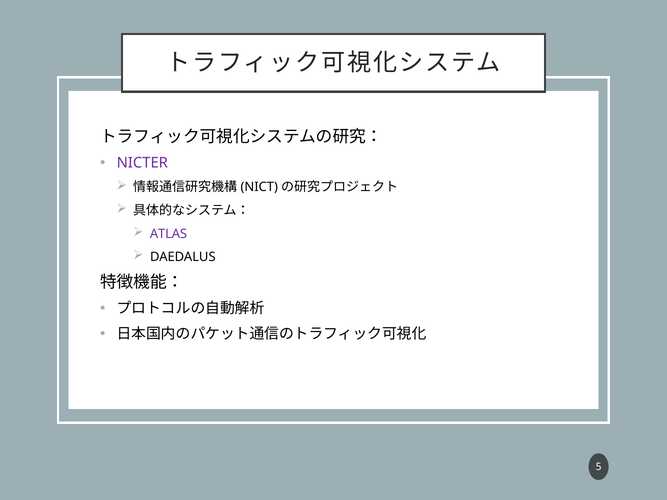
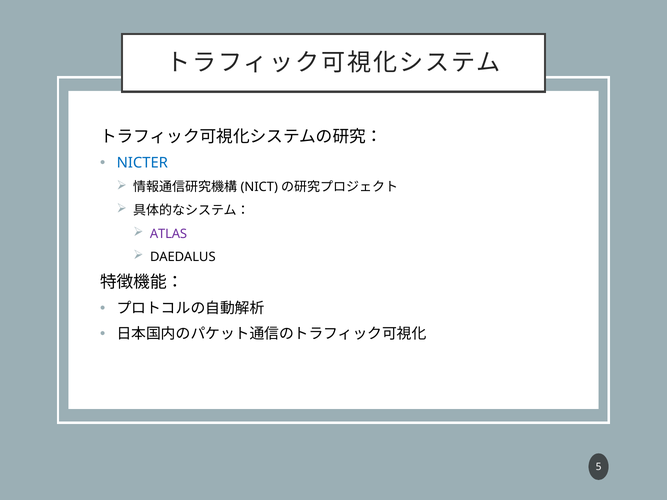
NICTER colour: purple -> blue
